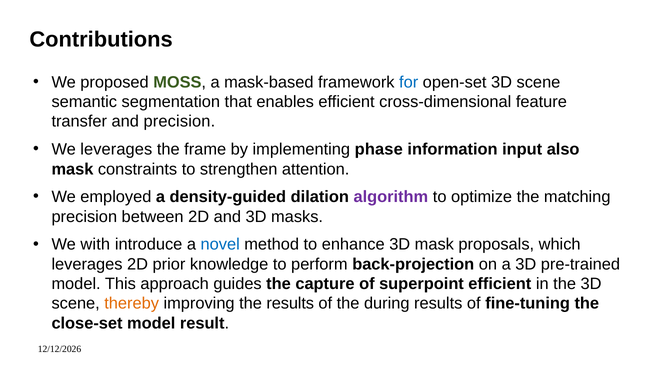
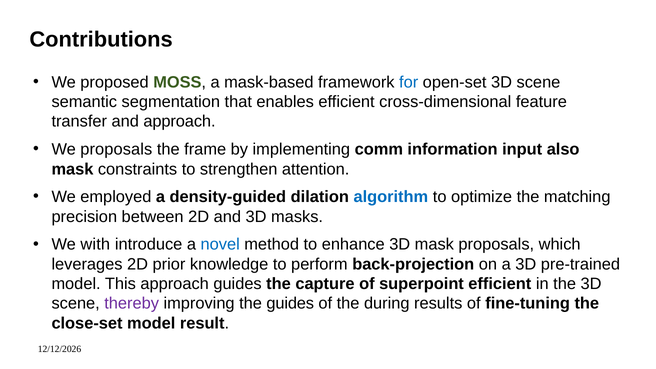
and precision: precision -> approach
We leverages: leverages -> proposals
phase: phase -> comm
algorithm colour: purple -> blue
thereby colour: orange -> purple
the results: results -> guides
